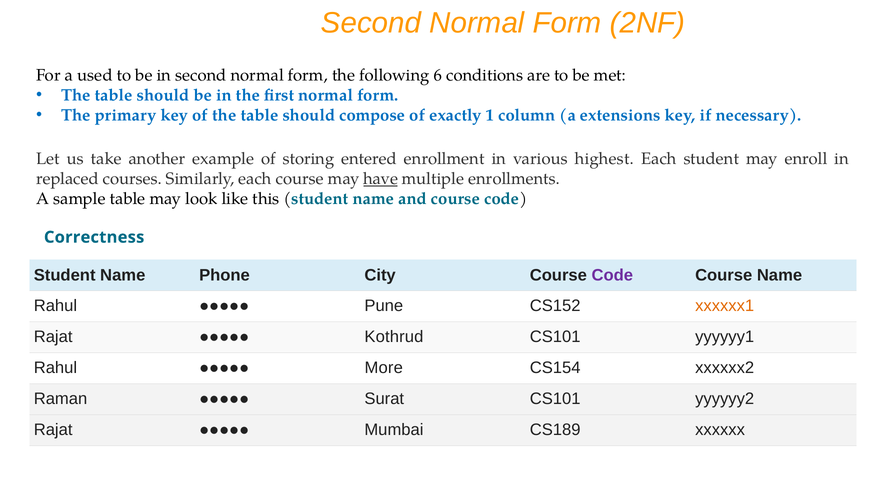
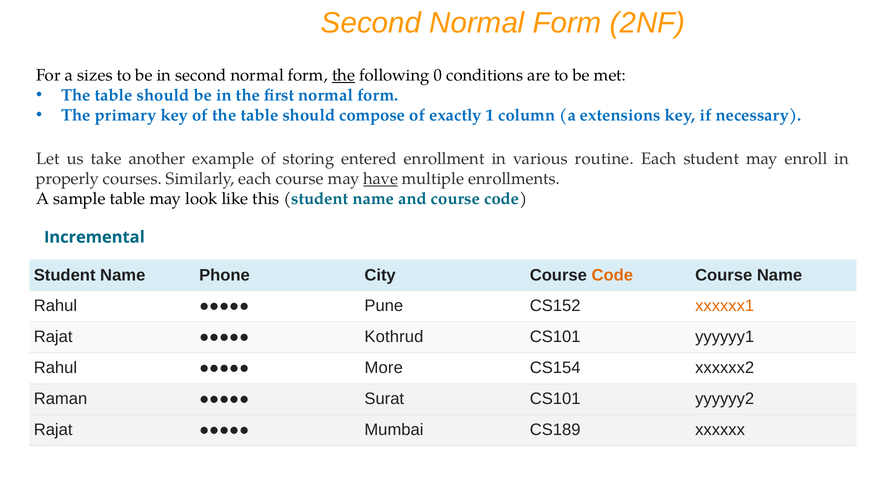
used: used -> sizes
the at (344, 75) underline: none -> present
6: 6 -> 0
highest: highest -> routine
replaced: replaced -> properly
Correctness: Correctness -> Incremental
Code at (612, 276) colour: purple -> orange
